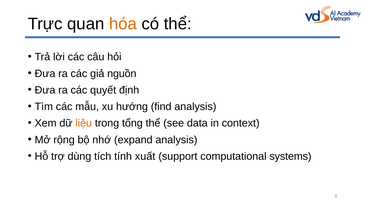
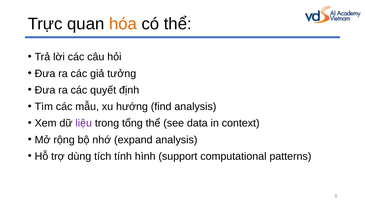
nguồn: nguồn -> tưởng
liệu colour: orange -> purple
xuất: xuất -> hình
systems: systems -> patterns
